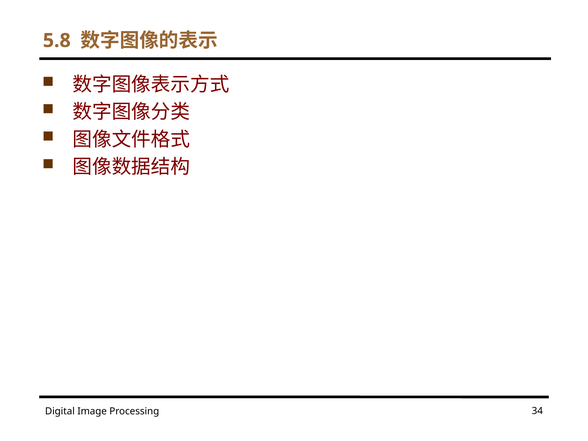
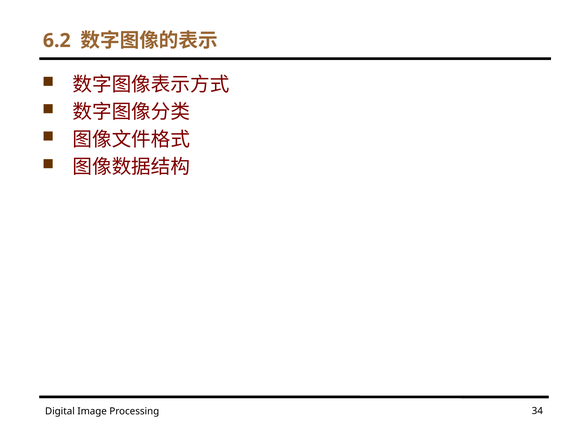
5.8: 5.8 -> 6.2
